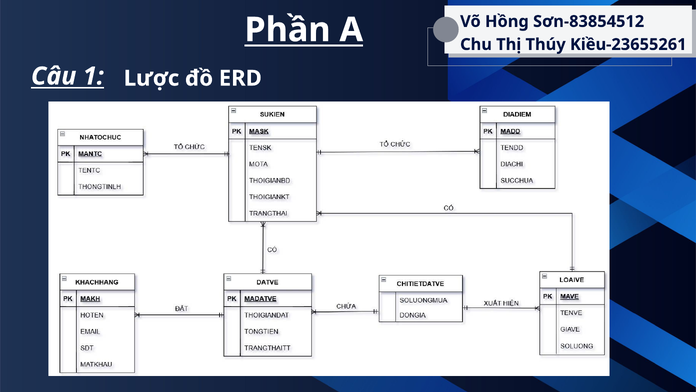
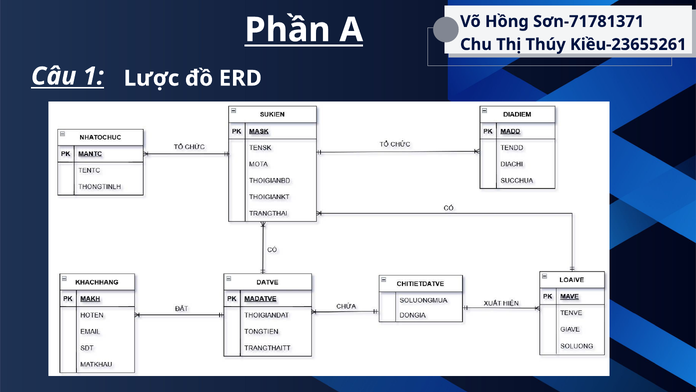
Sơn-83854512: Sơn-83854512 -> Sơn-71781371
